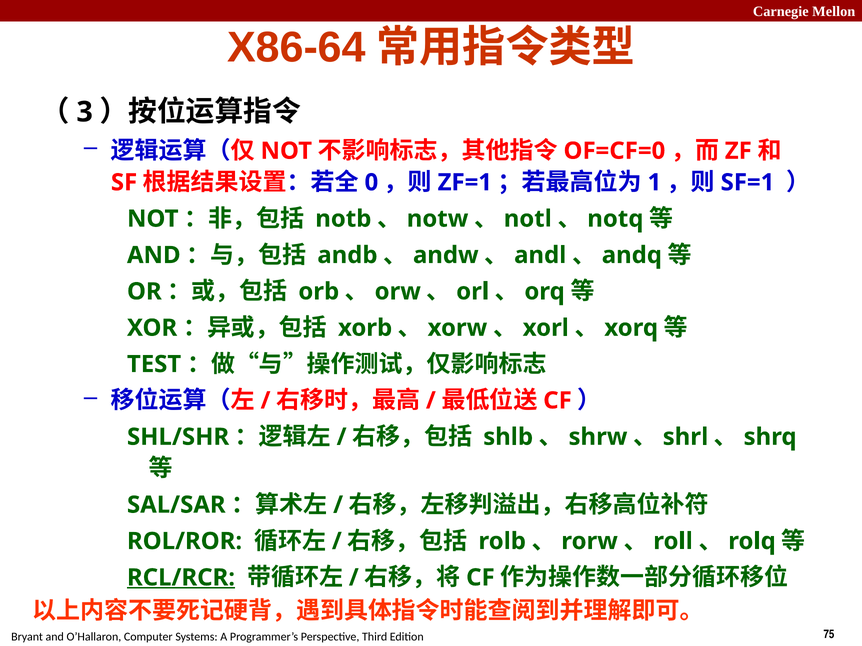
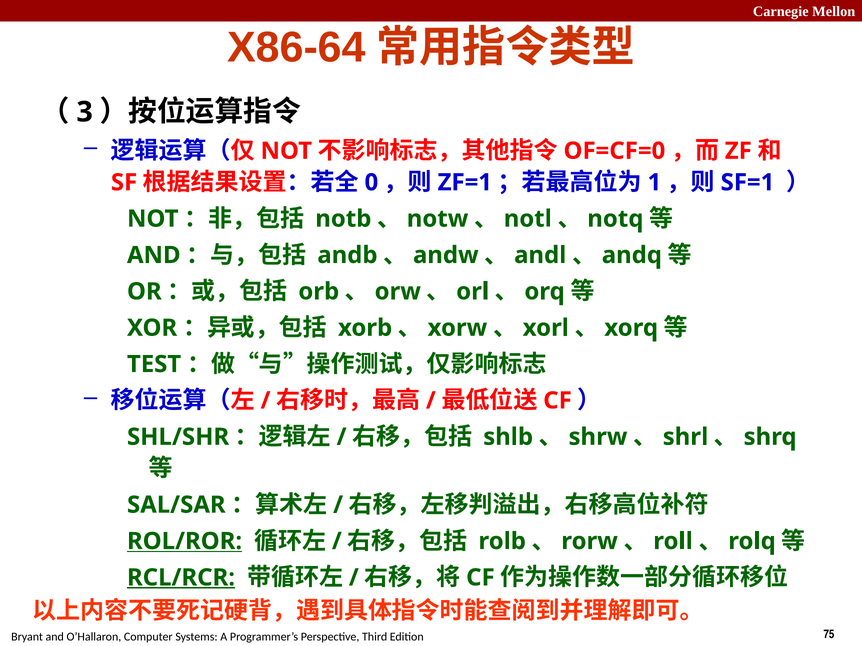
ROL/ROR underline: none -> present
